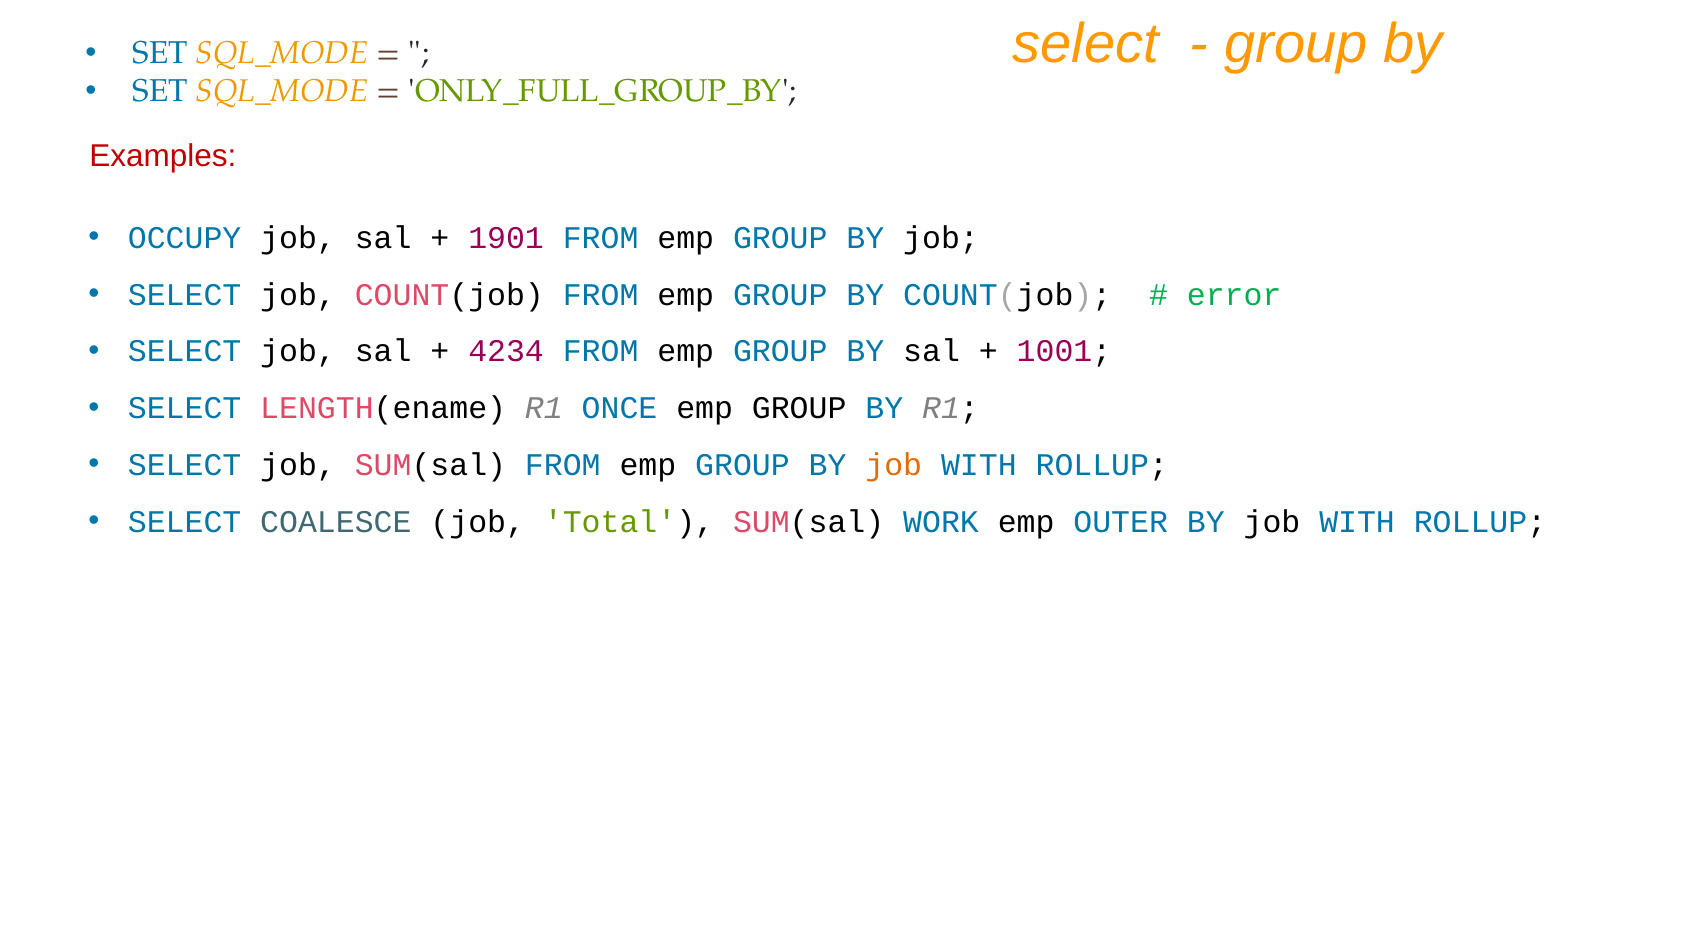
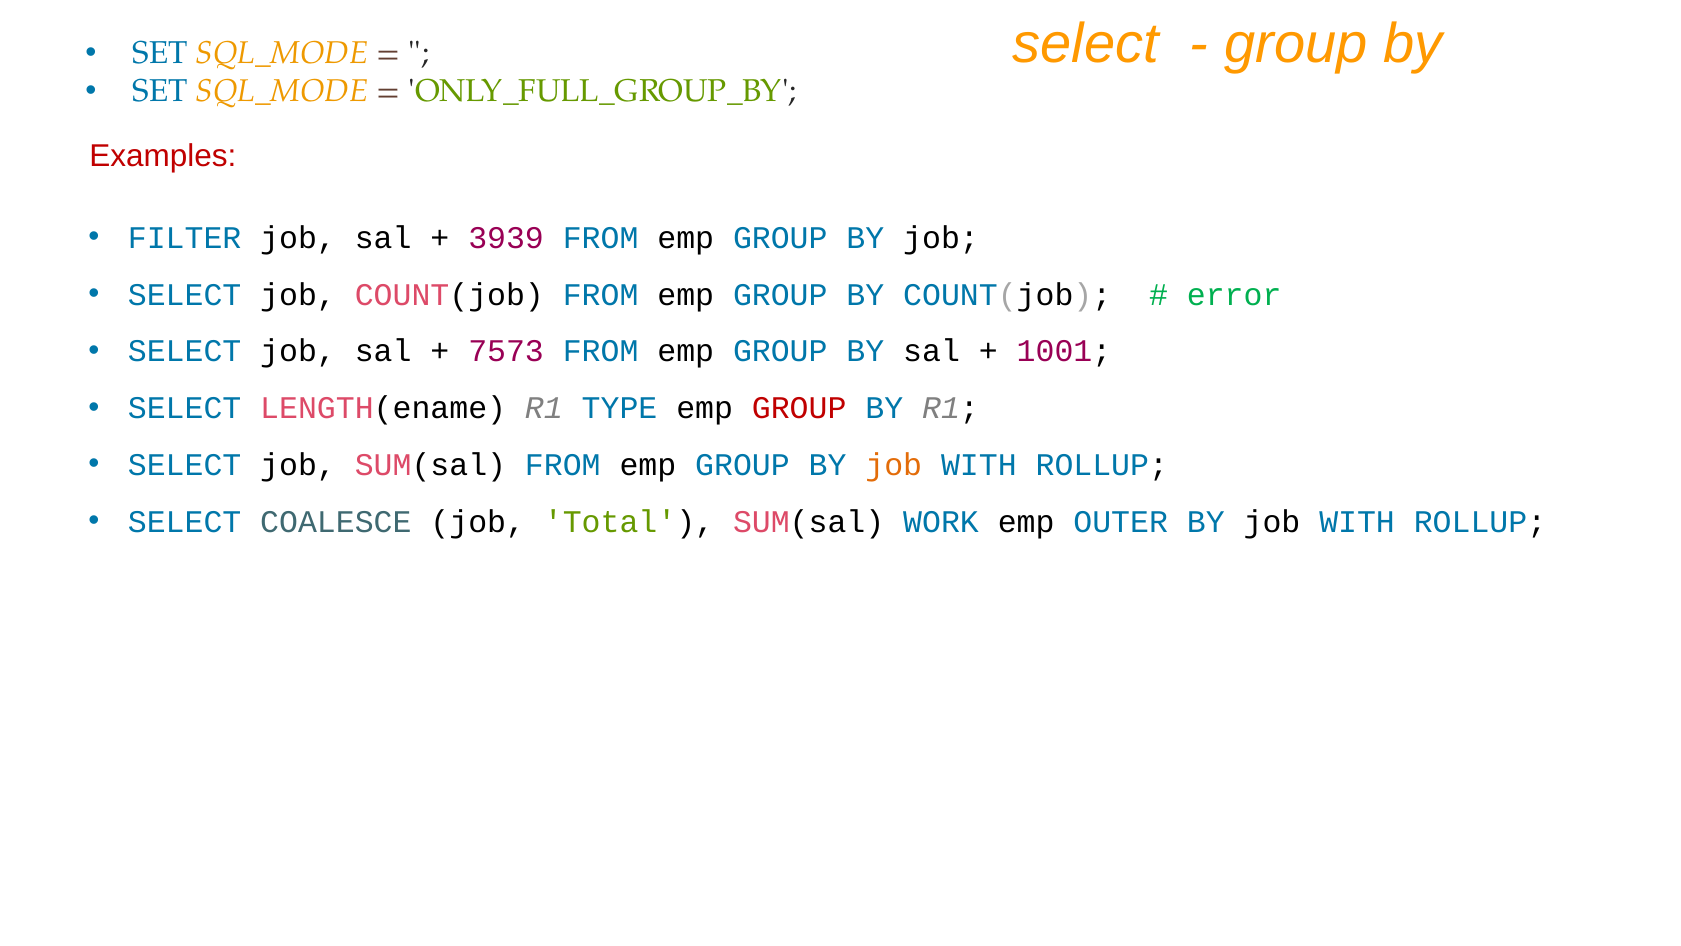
OCCUPY: OCCUPY -> FILTER
1901: 1901 -> 3939
4234: 4234 -> 7573
ONCE: ONCE -> TYPE
GROUP at (799, 408) colour: black -> red
